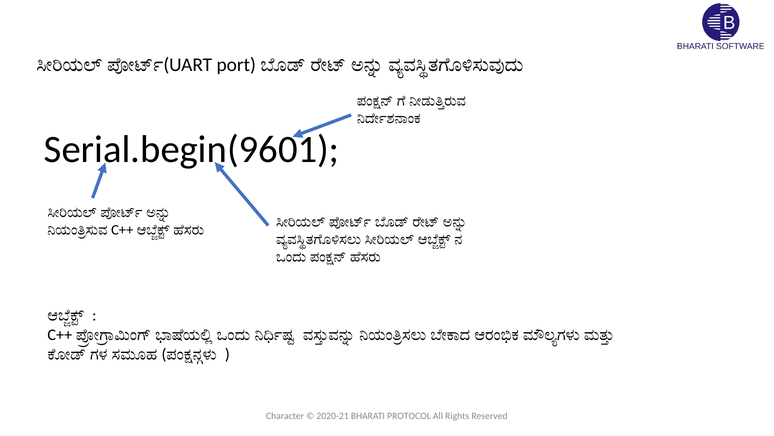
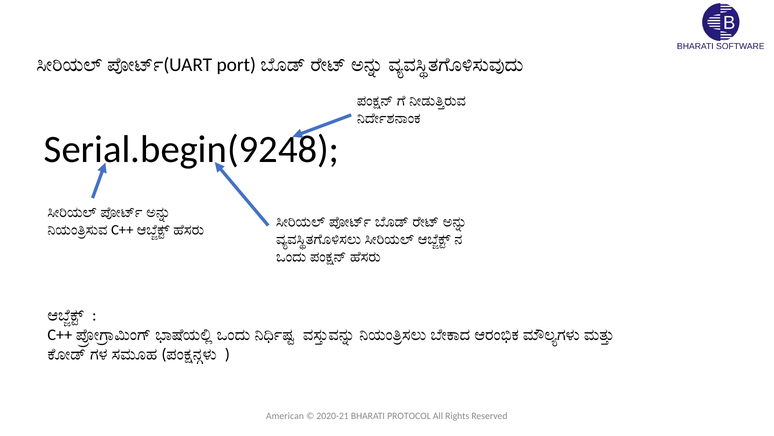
Serial.begin(9601: Serial.begin(9601 -> Serial.begin(9248
Character: Character -> American
